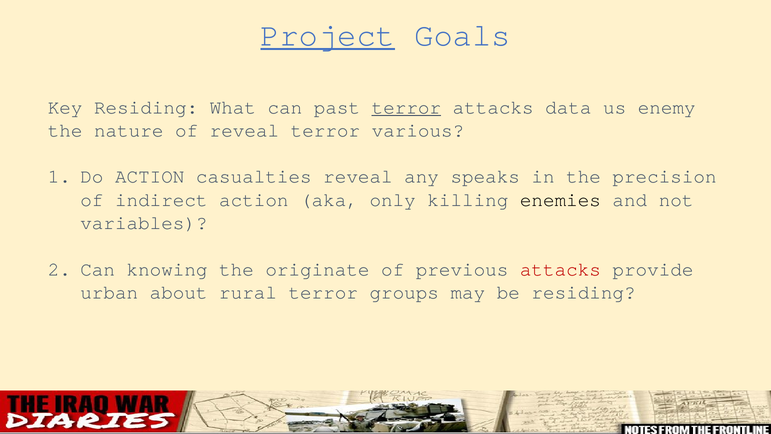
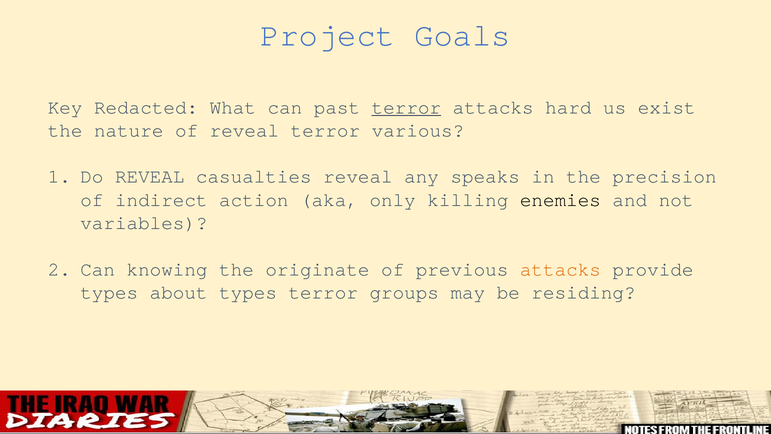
Project underline: present -> none
Key Residing: Residing -> Redacted
data: data -> hard
enemy: enemy -> exist
Do ACTION: ACTION -> REVEAL
attacks at (560, 269) colour: red -> orange
urban at (109, 292): urban -> types
about rural: rural -> types
